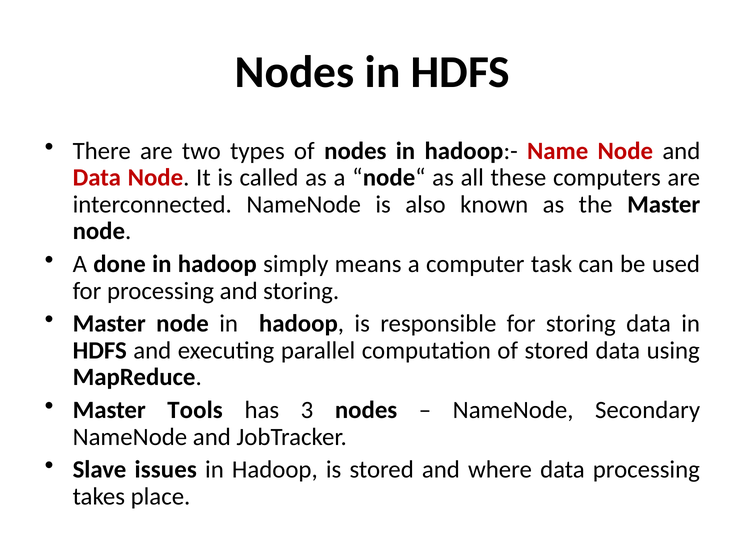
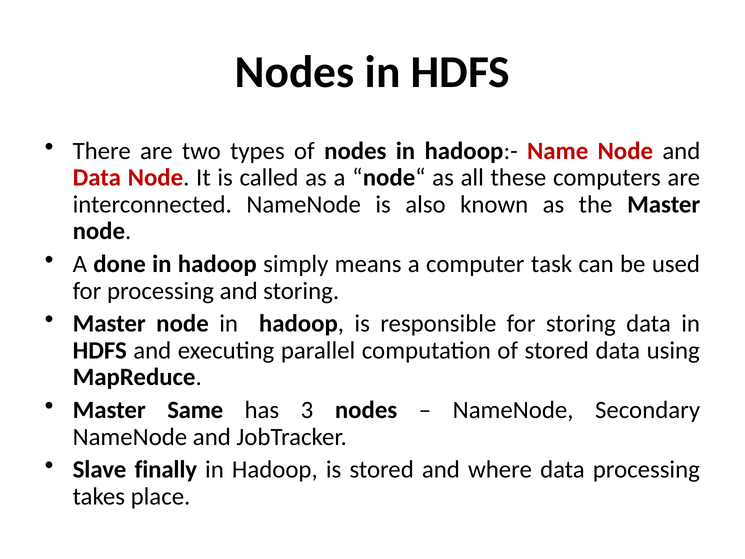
Tools: Tools -> Same
issues: issues -> finally
